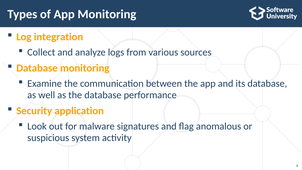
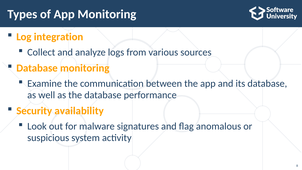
application: application -> availability
